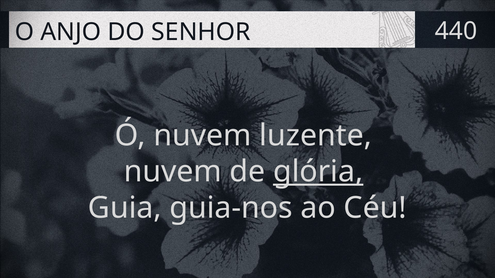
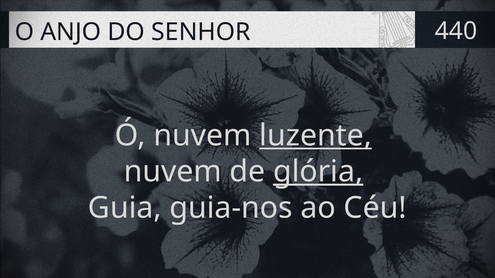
luzente underline: none -> present
